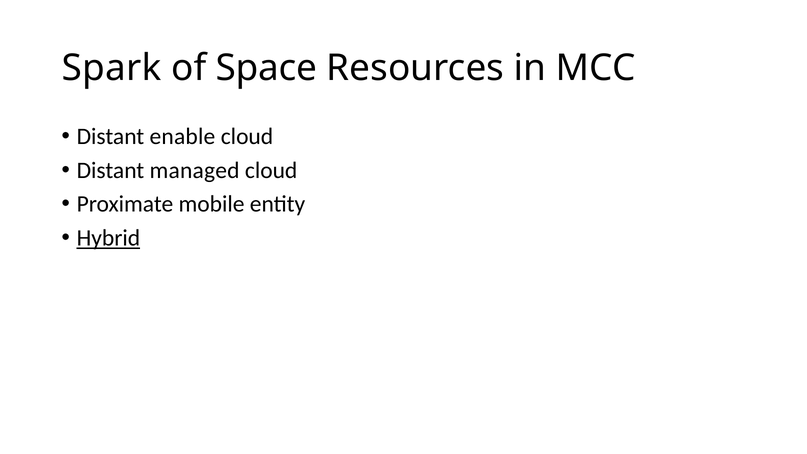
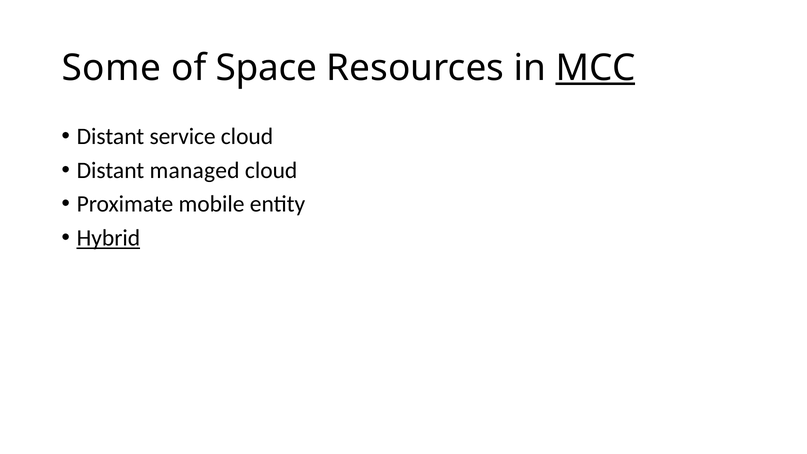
Spark: Spark -> Some
MCC underline: none -> present
enable: enable -> service
